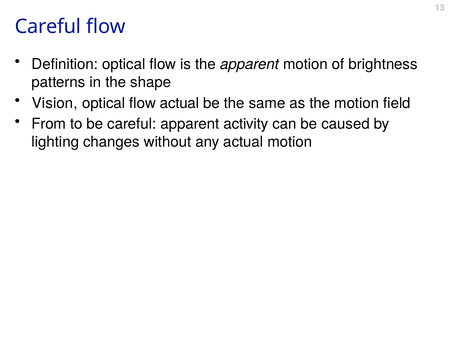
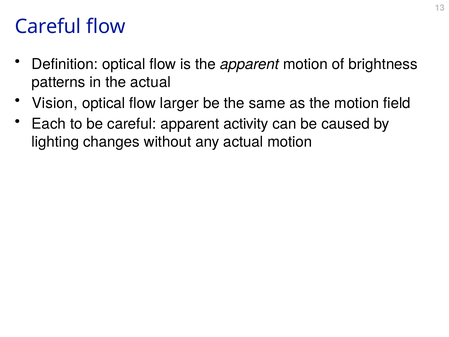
the shape: shape -> actual
flow actual: actual -> larger
From: From -> Each
